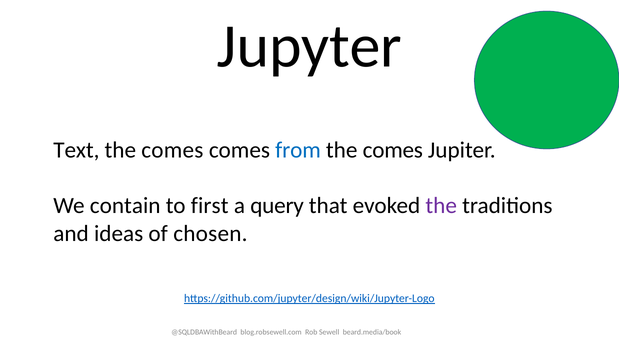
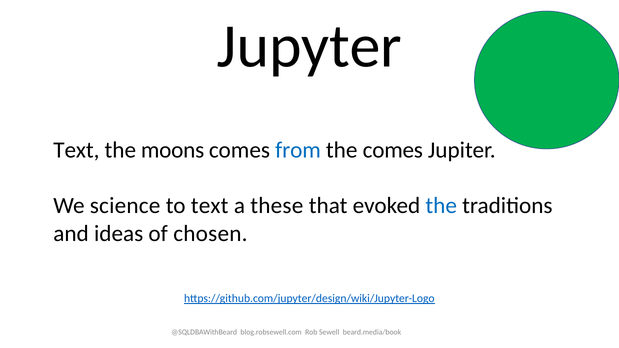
comes at (172, 150): comes -> moons
contain: contain -> science
to first: first -> text
query: query -> these
the at (441, 206) colour: purple -> blue
